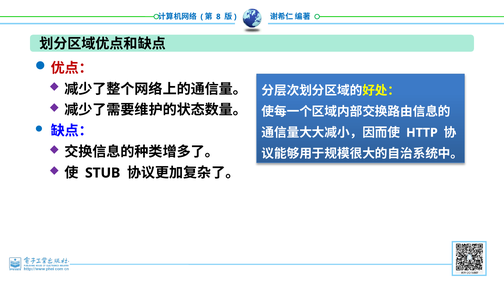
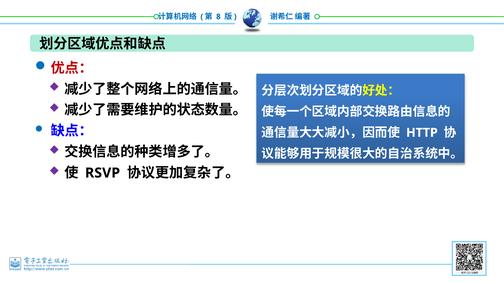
STUB: STUB -> RSVP
